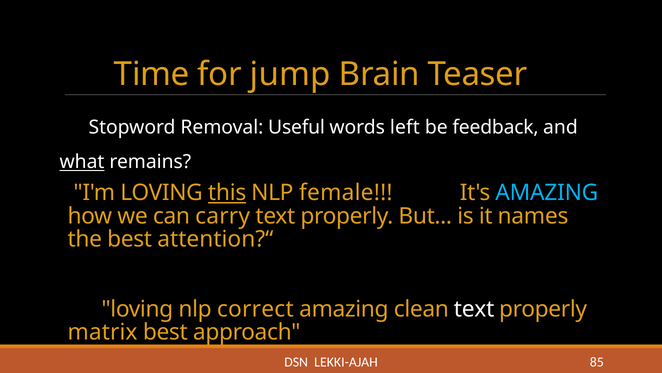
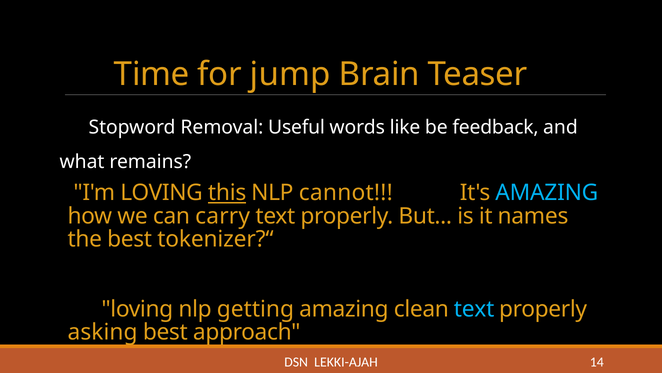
left: left -> like
what underline: present -> none
female: female -> cannot
attention?“: attention?“ -> tokenizer?“
correct: correct -> getting
text at (474, 309) colour: white -> light blue
matrix: matrix -> asking
85: 85 -> 14
